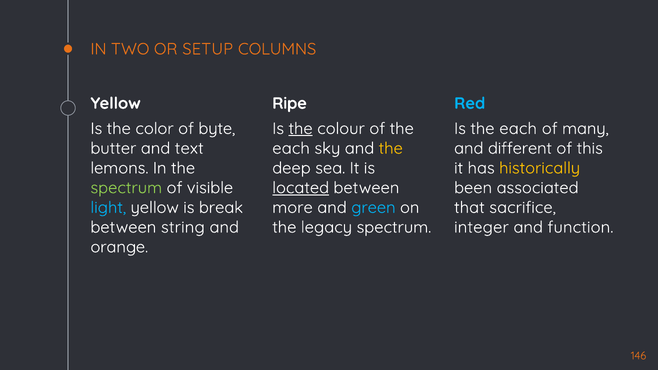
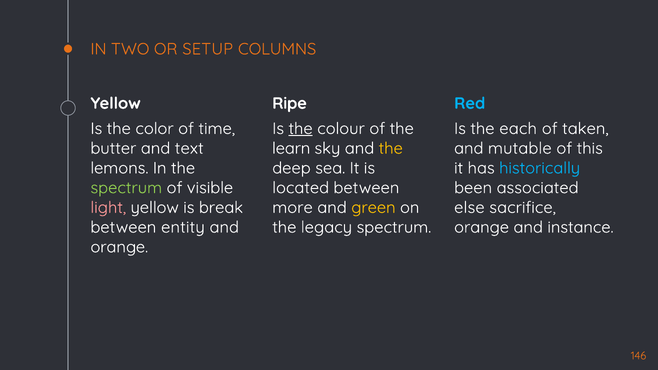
byte: byte -> time
many: many -> taken
each at (291, 148): each -> learn
different: different -> mutable
historically colour: yellow -> light blue
located underline: present -> none
light colour: light blue -> pink
green colour: light blue -> yellow
that: that -> else
string: string -> entity
integer at (481, 227): integer -> orange
function: function -> instance
